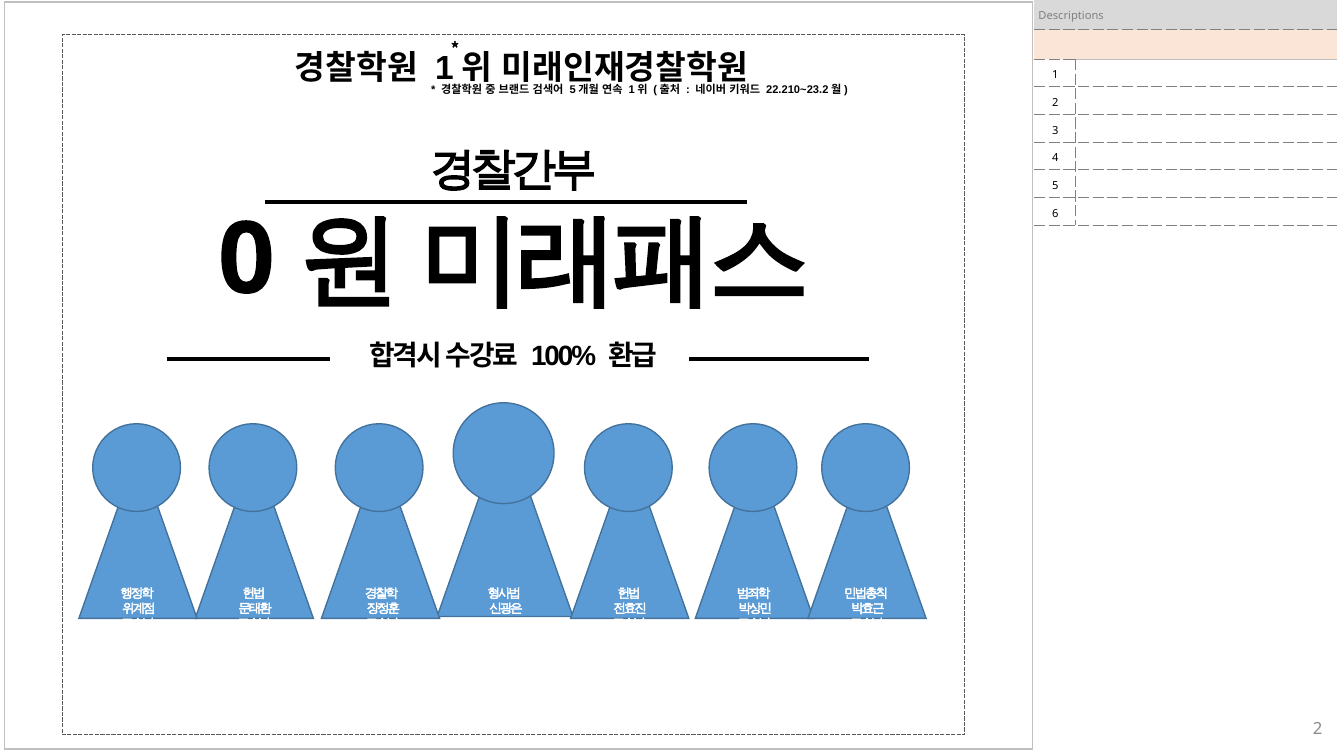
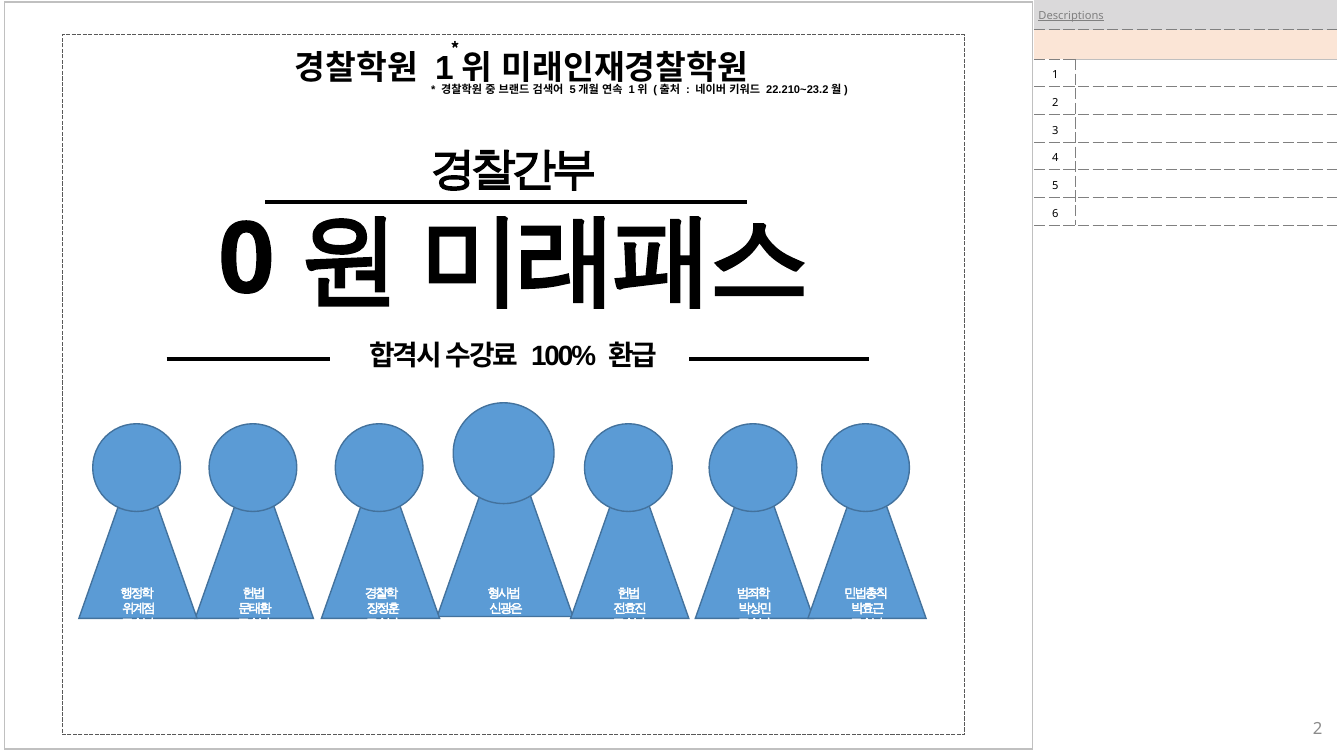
Descriptions underline: none -> present
